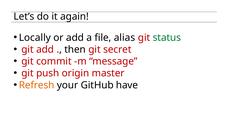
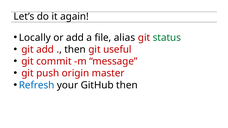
secret: secret -> useful
Refresh colour: orange -> blue
GitHub have: have -> then
